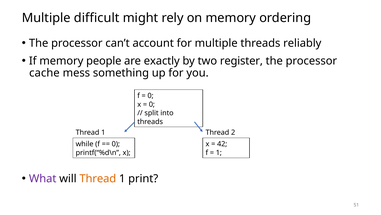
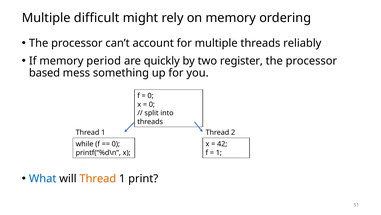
people: people -> period
exactly: exactly -> quickly
cache: cache -> based
What colour: purple -> blue
